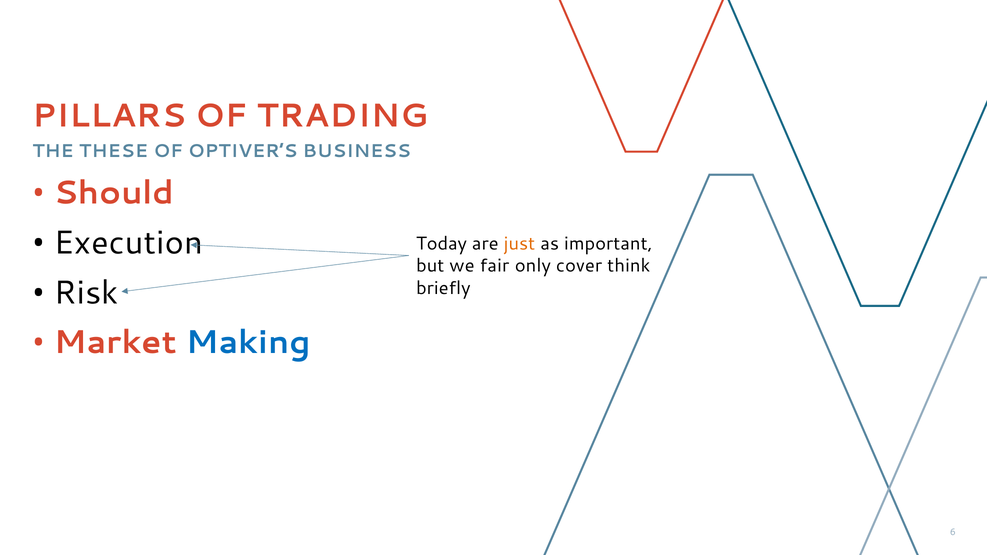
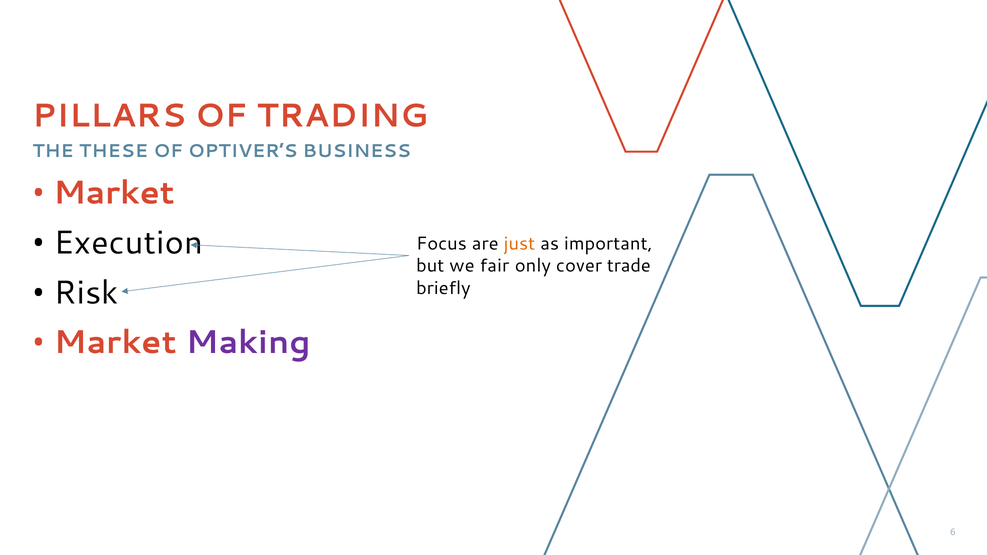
Should at (114, 193): Should -> Market
Today: Today -> Focus
think: think -> trade
Making colour: blue -> purple
